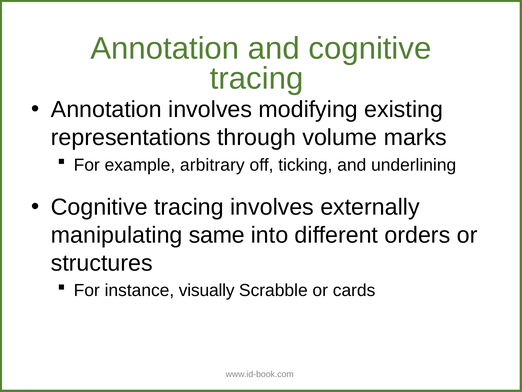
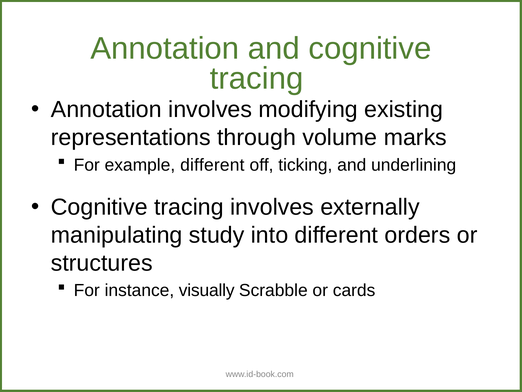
example arbitrary: arbitrary -> different
same: same -> study
